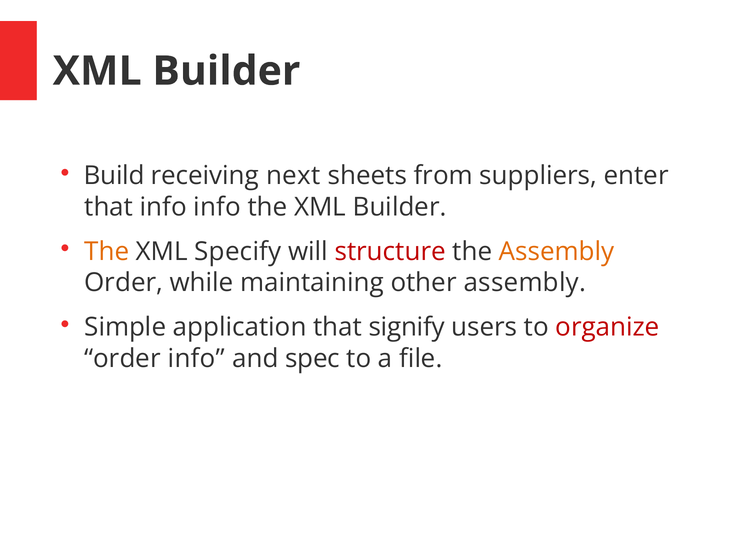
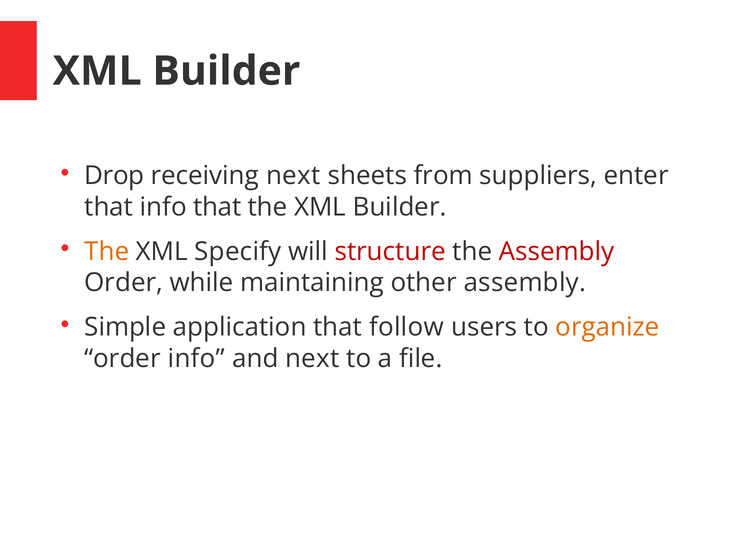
Build: Build -> Drop
info info: info -> that
Assembly at (557, 251) colour: orange -> red
signify: signify -> follow
organize colour: red -> orange
and spec: spec -> next
